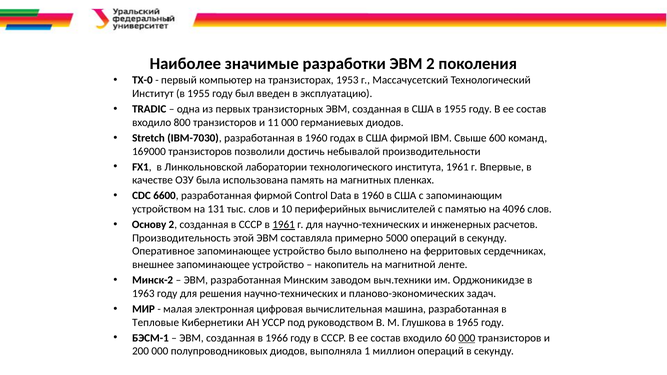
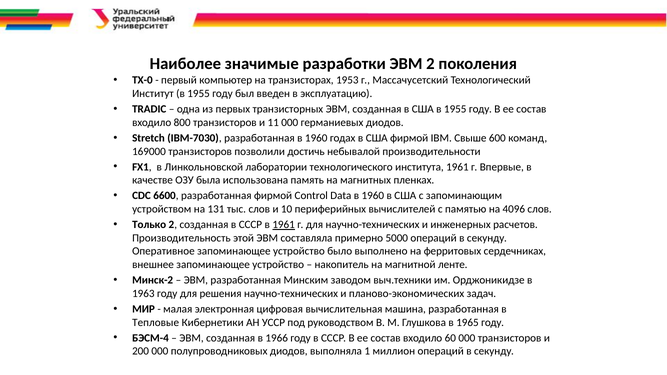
Основу: Основу -> Только
БЭСМ-1: БЭСМ-1 -> БЭСМ-4
000 at (467, 338) underline: present -> none
